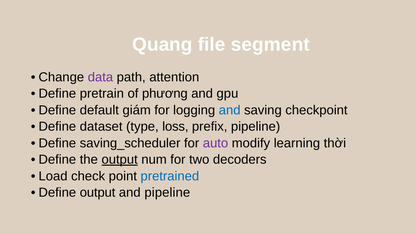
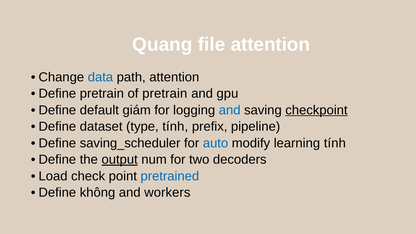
file segment: segment -> attention
data colour: purple -> blue
of phương: phương -> pretrain
checkpoint underline: none -> present
type loss: loss -> tính
auto colour: purple -> blue
learning thời: thời -> tính
Define output: output -> không
and pipeline: pipeline -> workers
